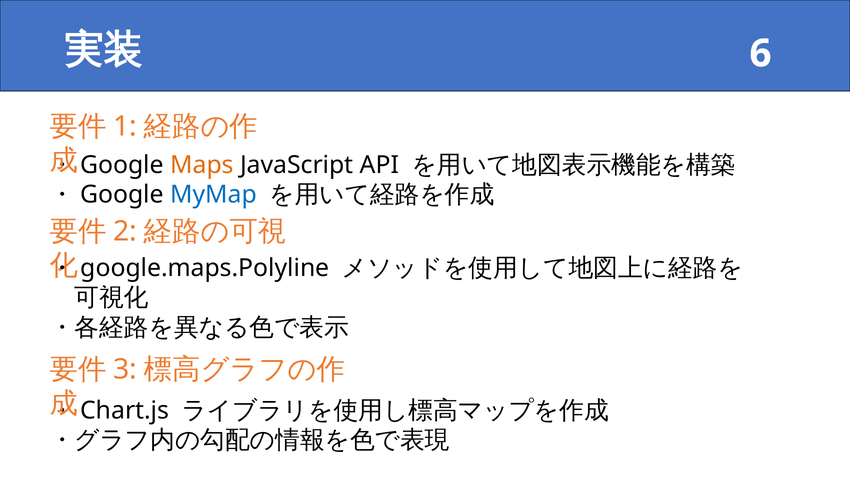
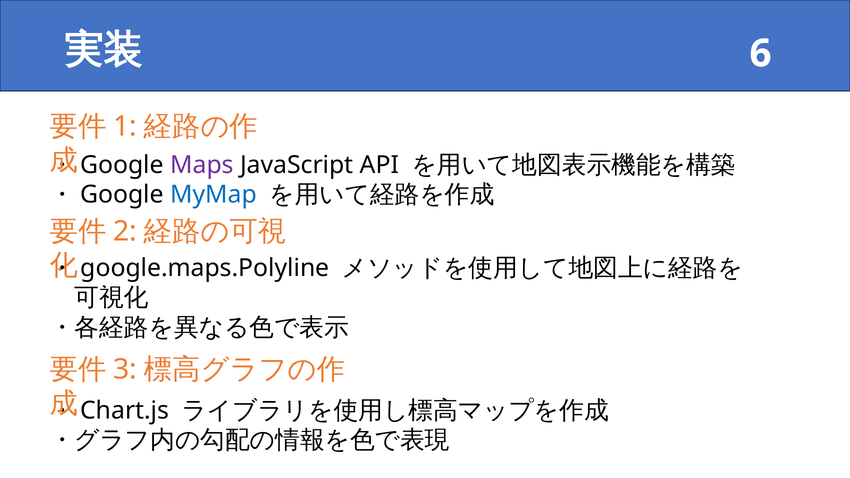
Maps colour: orange -> purple
